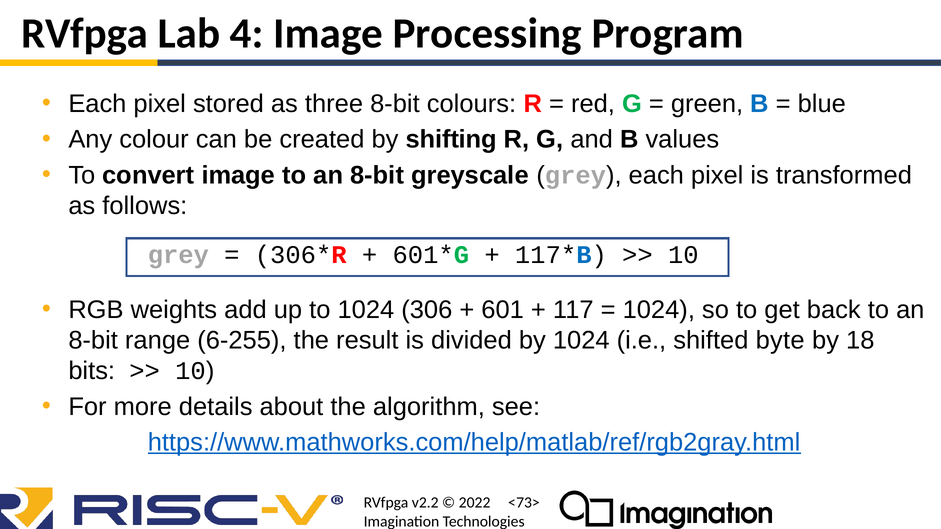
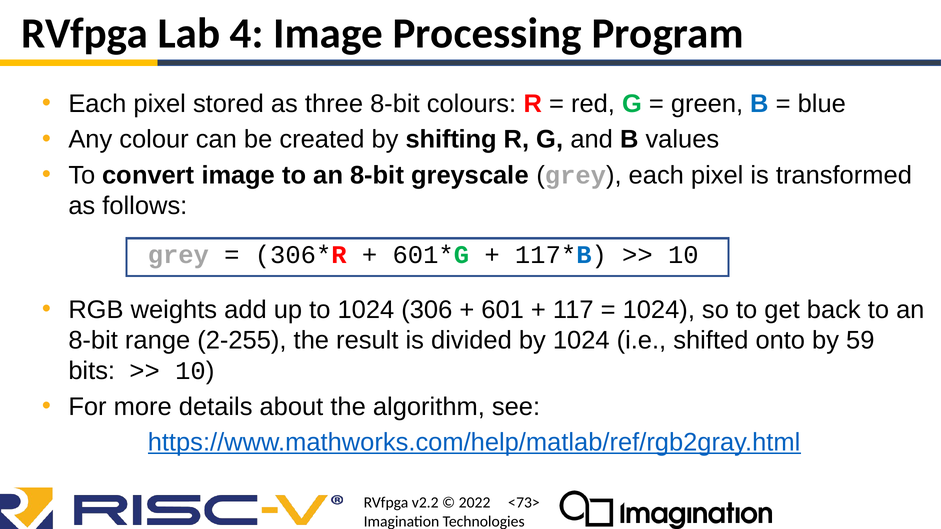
6-255: 6-255 -> 2-255
byte: byte -> onto
18: 18 -> 59
